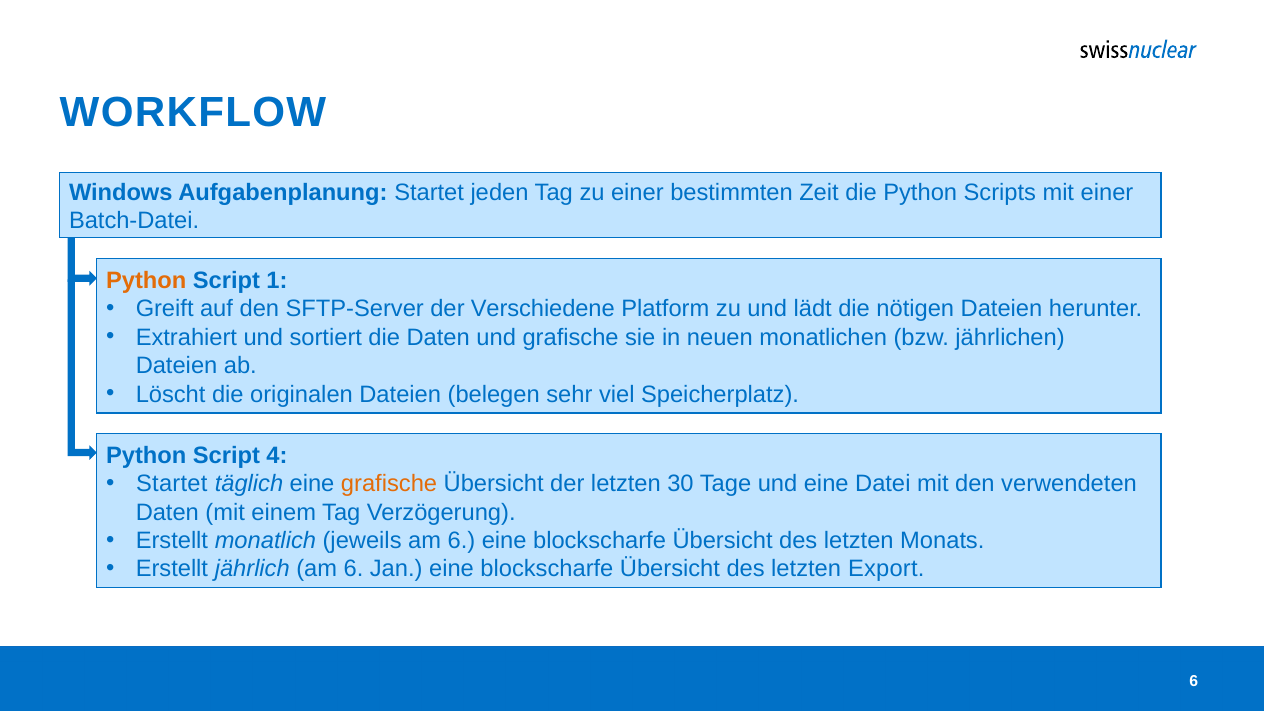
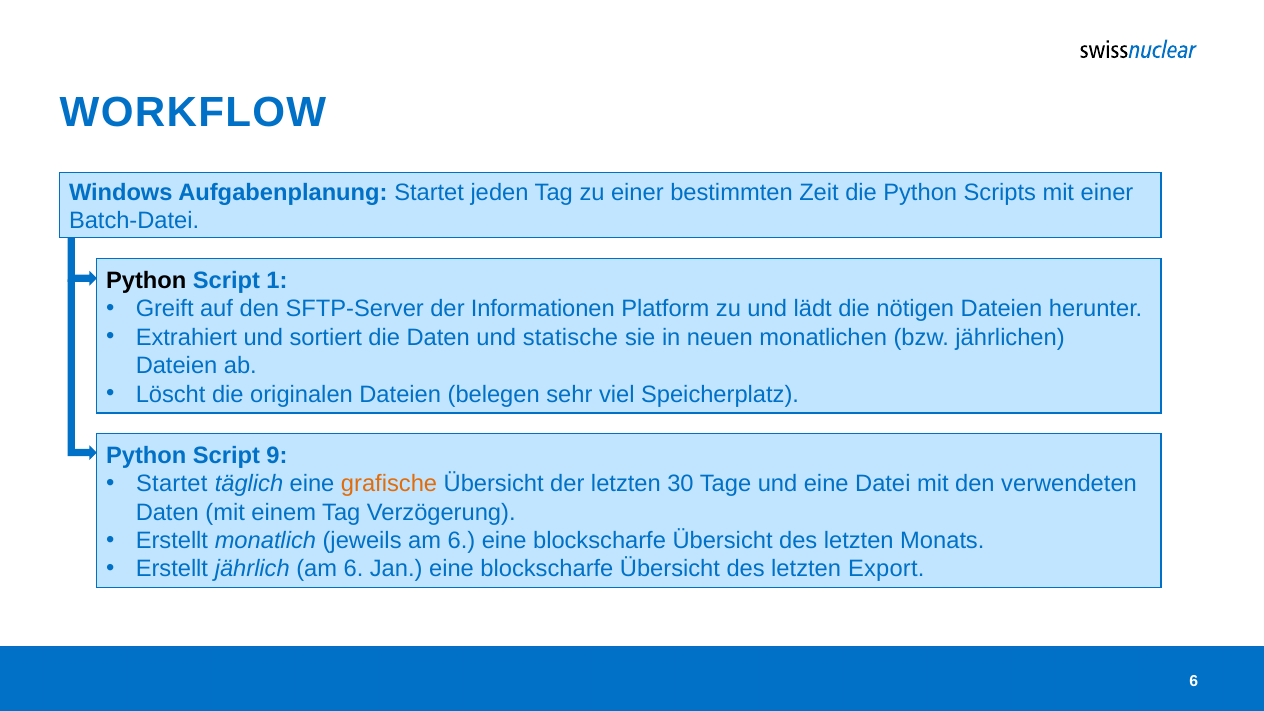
Python at (146, 281) colour: orange -> black
Verschiedene: Verschiedene -> Informationen
und grafische: grafische -> statische
4: 4 -> 9
